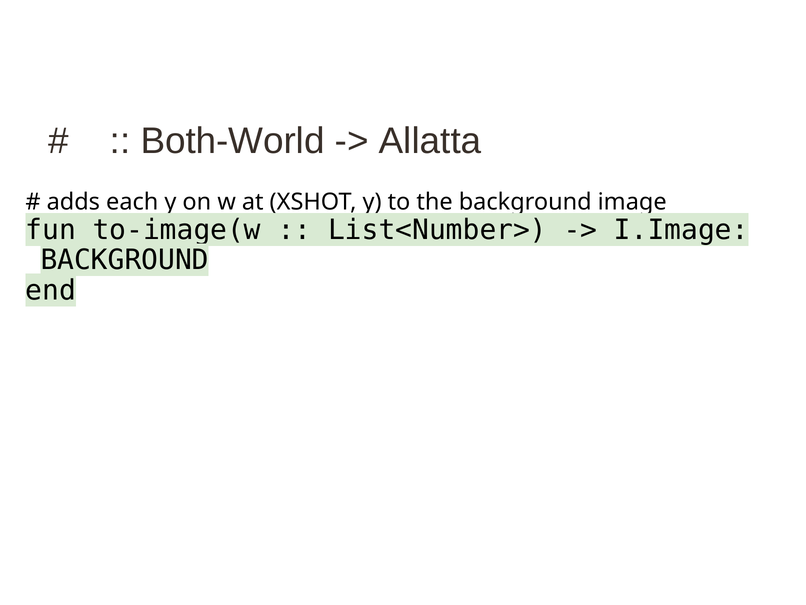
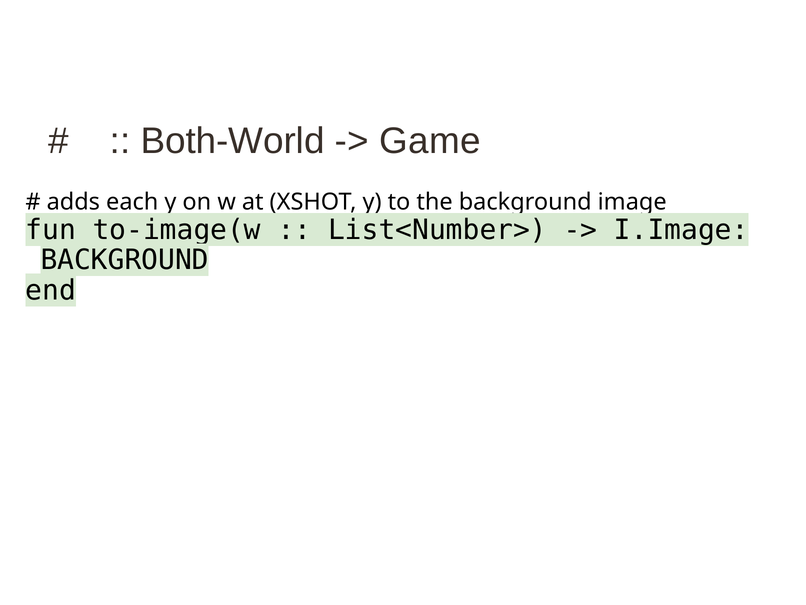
Allatta: Allatta -> Game
